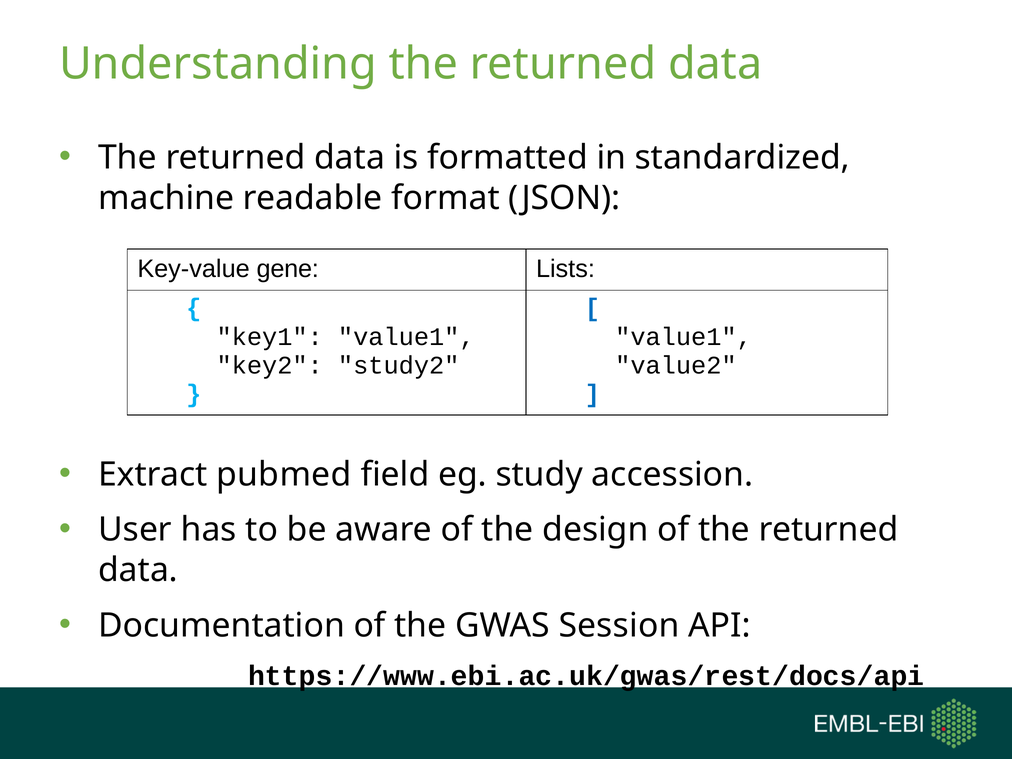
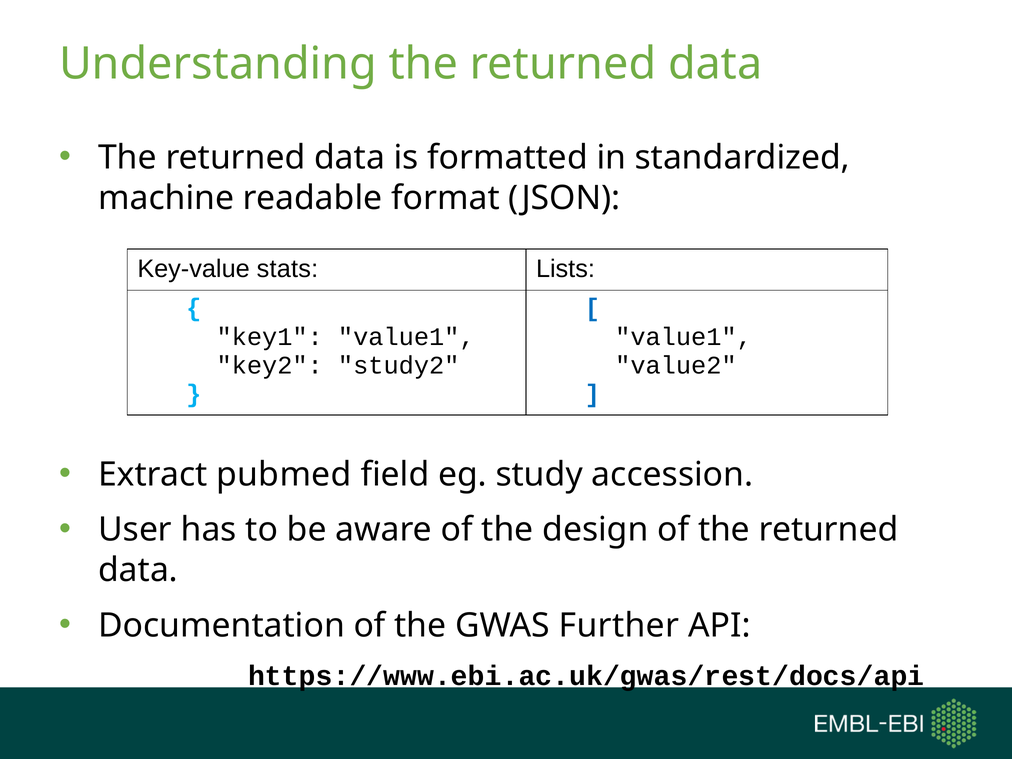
gene: gene -> stats
Session: Session -> Further
